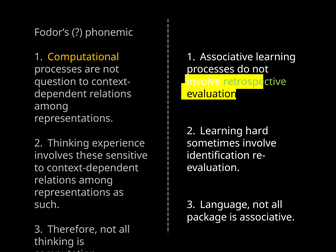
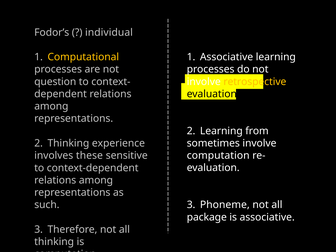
phonemic: phonemic -> individual
retrospective colour: light green -> yellow
hard: hard -> from
identification at (218, 156): identification -> computation
Language: Language -> Phoneme
